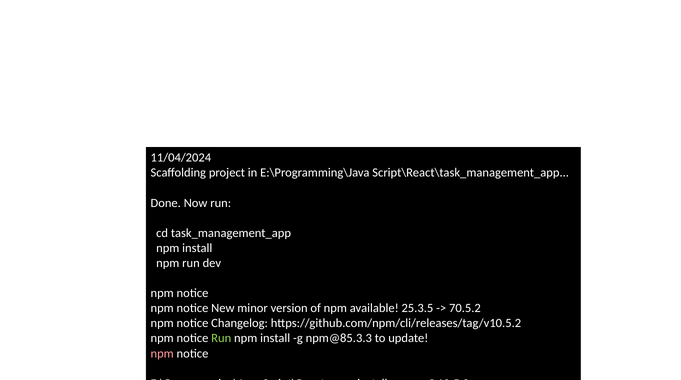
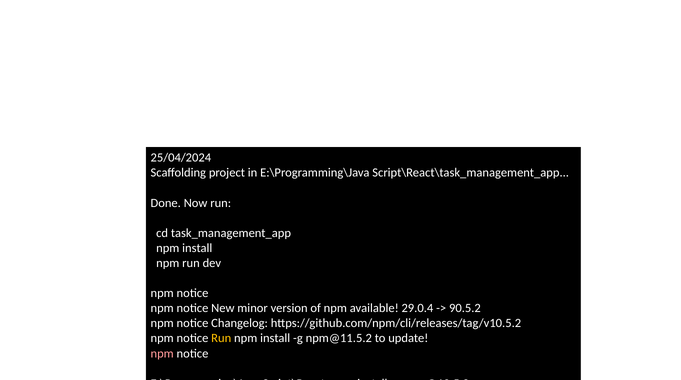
11/04/2024: 11/04/2024 -> 25/04/2024
25.3.5: 25.3.5 -> 29.0.4
70.5.2: 70.5.2 -> 90.5.2
Run at (221, 339) colour: light green -> yellow
npm@85.3.3: npm@85.3.3 -> npm@11.5.2
